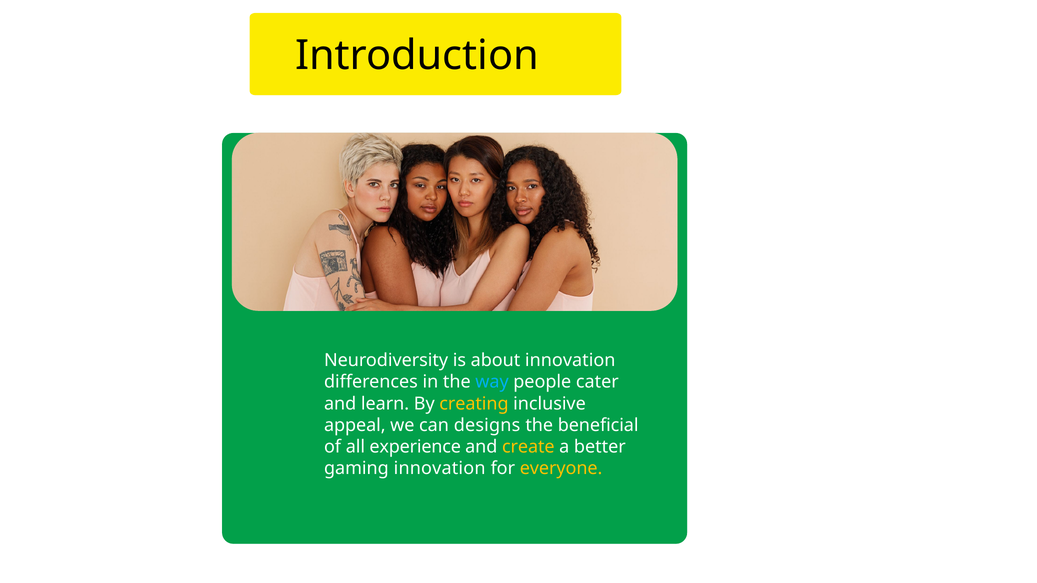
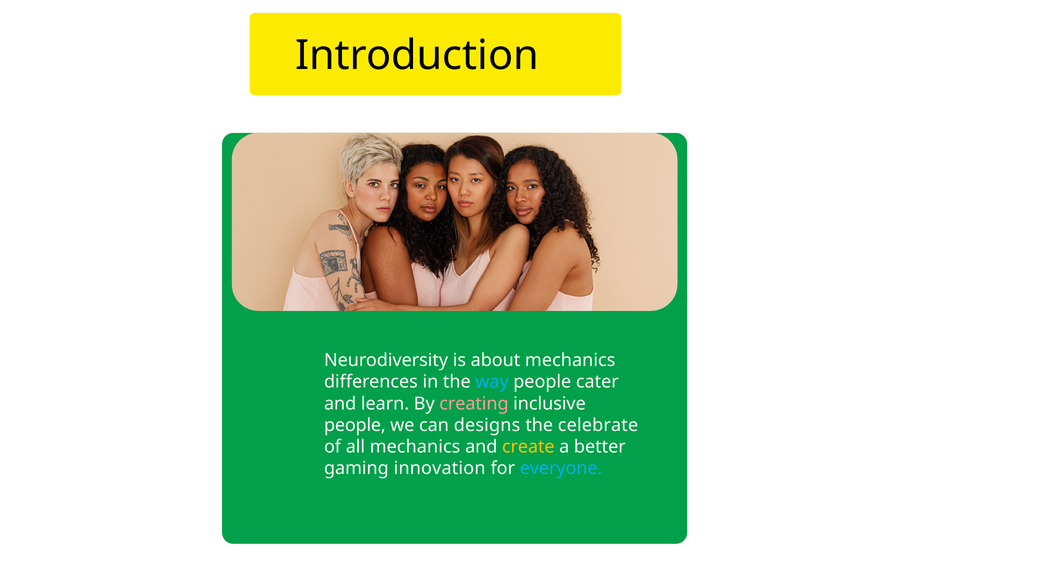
about innovation: innovation -> mechanics
creating colour: yellow -> pink
appeal at (355, 425): appeal -> people
beneficial: beneficial -> celebrate
all experience: experience -> mechanics
everyone colour: yellow -> light blue
